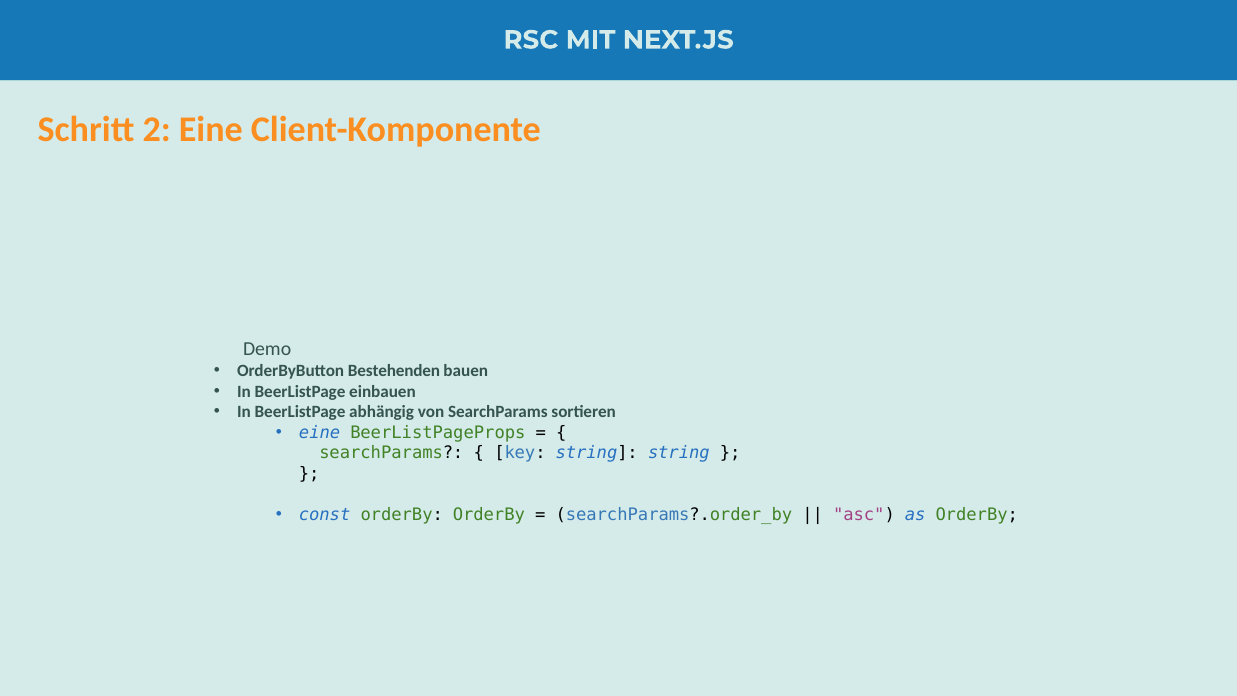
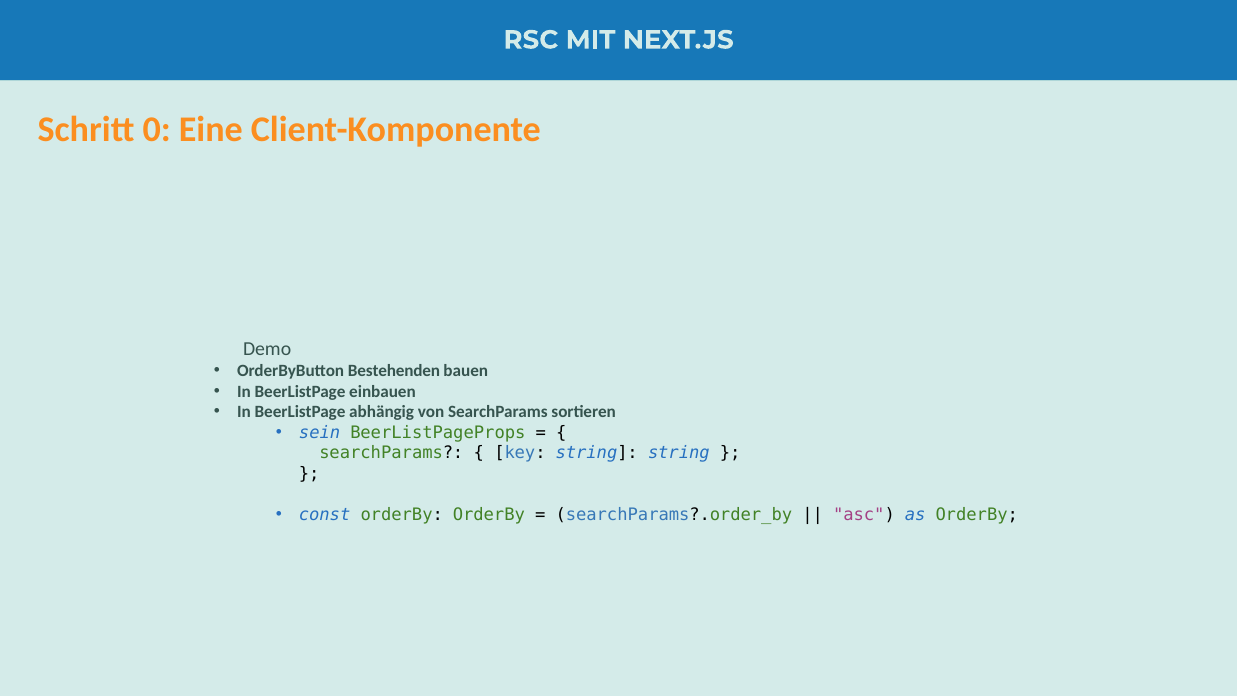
2: 2 -> 0
eine at (320, 433): eine -> sein
